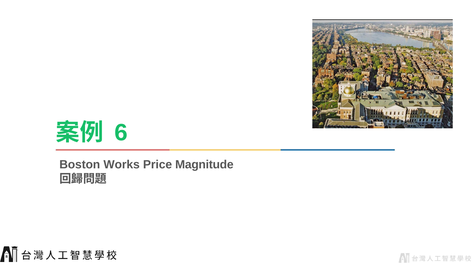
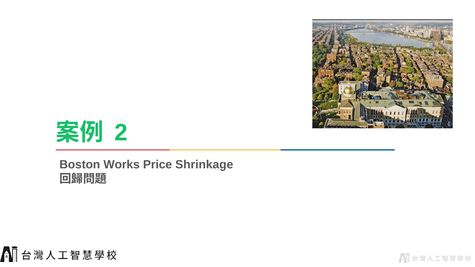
6: 6 -> 2
Magnitude: Magnitude -> Shrinkage
